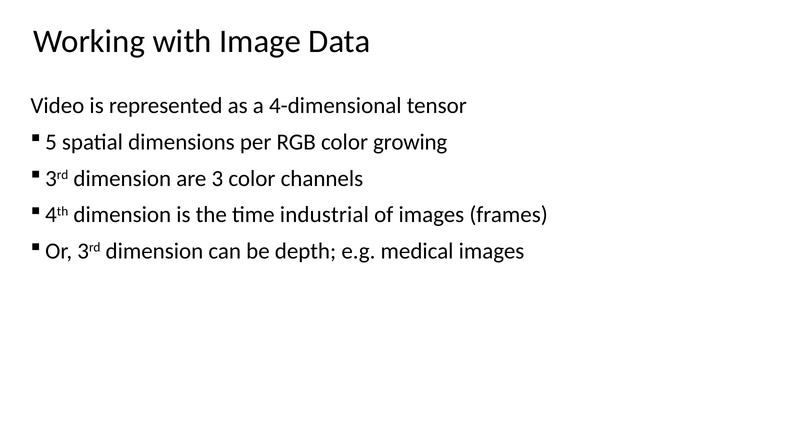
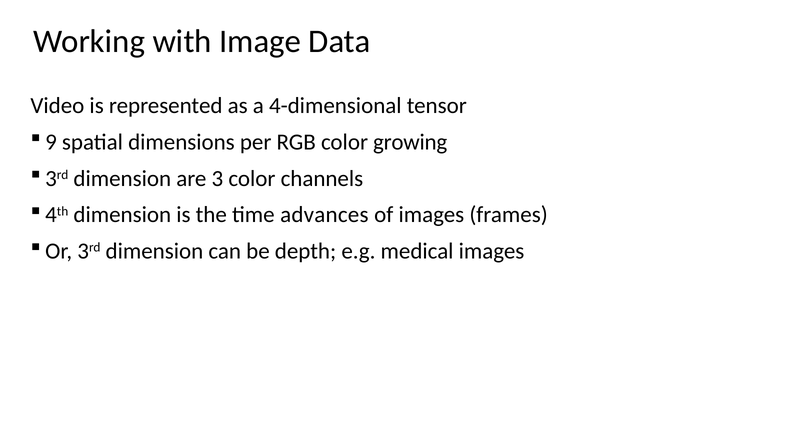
5: 5 -> 9
industrial: industrial -> advances
